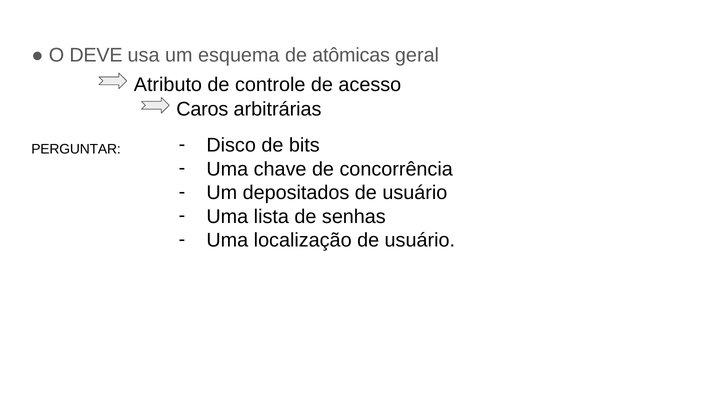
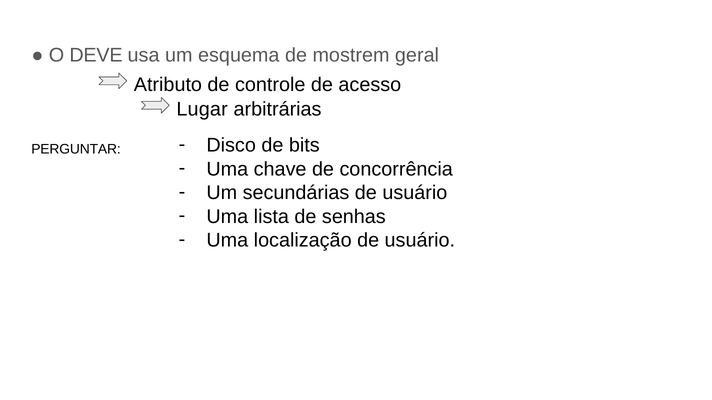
atômicas: atômicas -> mostrem
Caros: Caros -> Lugar
depositados: depositados -> secundárias
